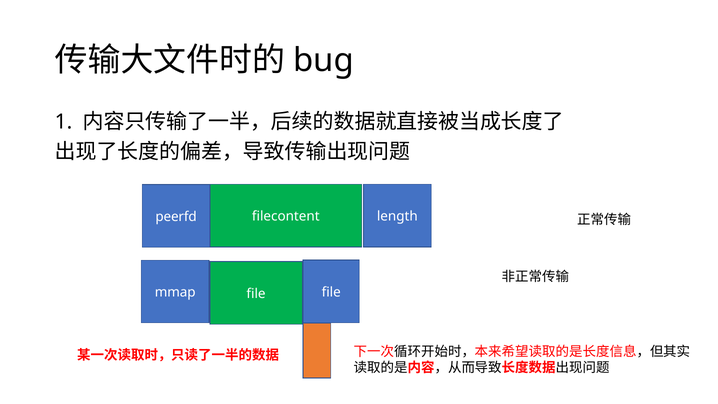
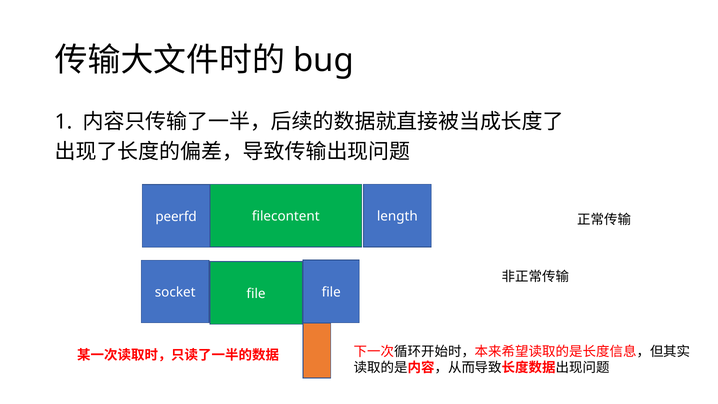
mmap: mmap -> socket
